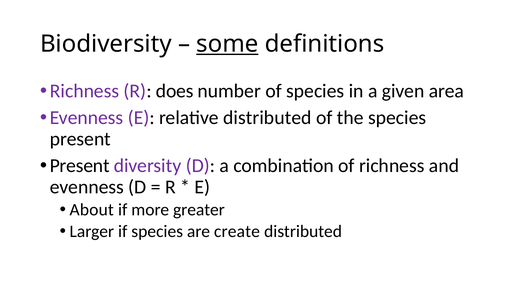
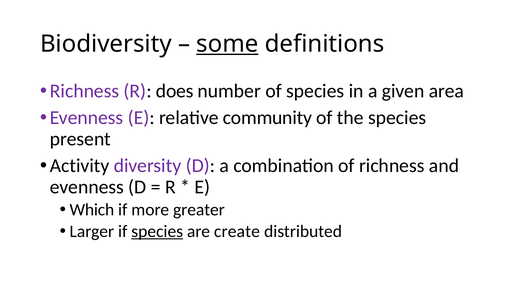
relative distributed: distributed -> community
Present at (80, 166): Present -> Activity
About: About -> Which
species at (157, 232) underline: none -> present
